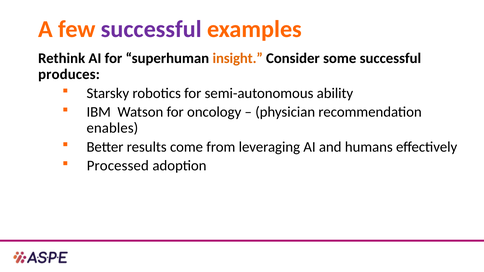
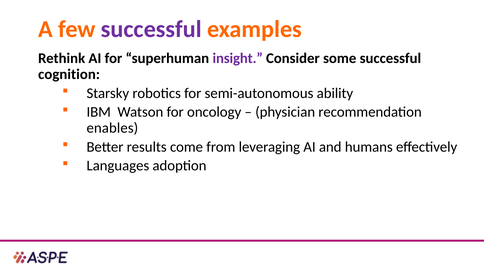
insight colour: orange -> purple
produces: produces -> cognition
Processed: Processed -> Languages
